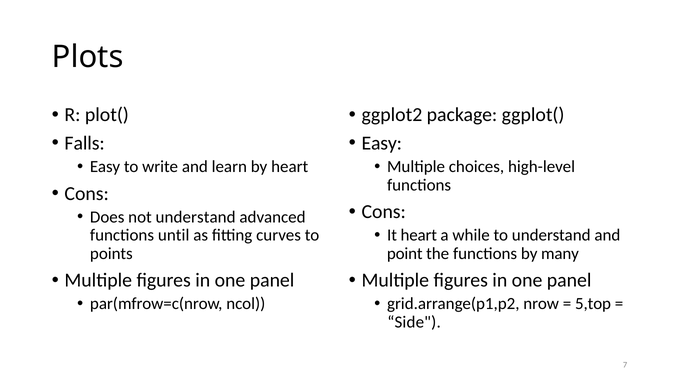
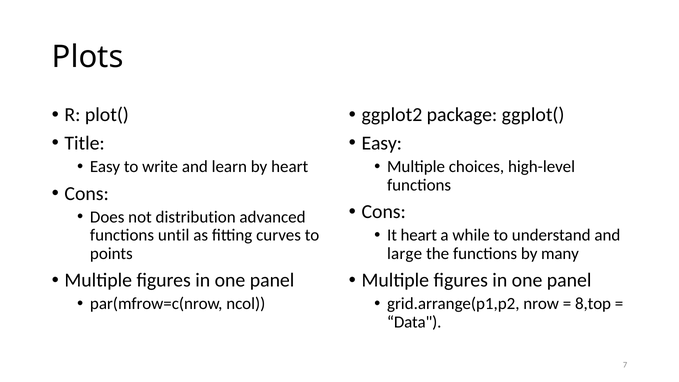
Falls: Falls -> Title
not understand: understand -> distribution
point: point -> large
5,top: 5,top -> 8,top
Side: Side -> Data
